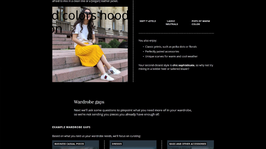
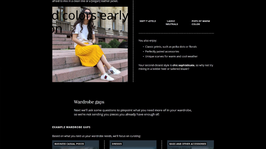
hood: hood -> early
